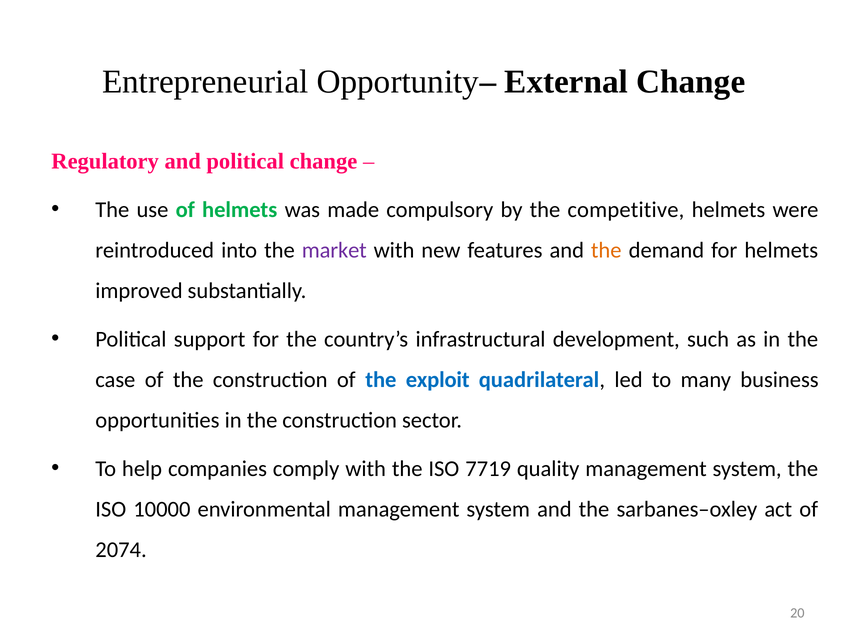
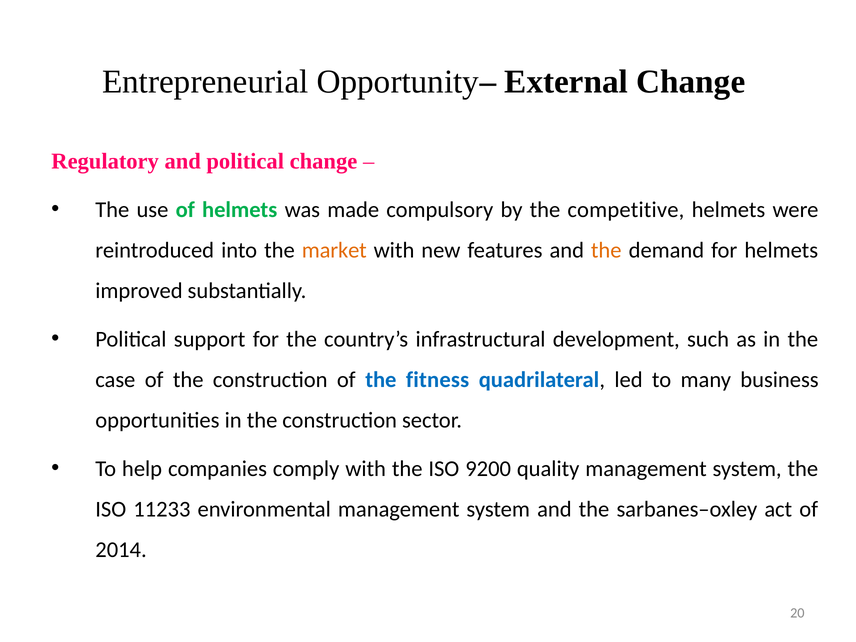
market colour: purple -> orange
exploit: exploit -> fitness
7719: 7719 -> 9200
10000: 10000 -> 11233
2074: 2074 -> 2014
